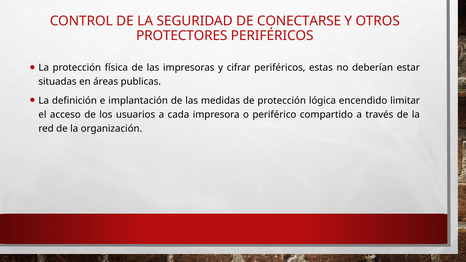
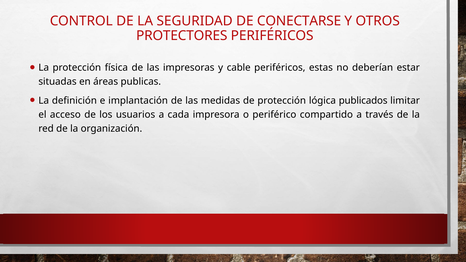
cifrar: cifrar -> cable
encendido: encendido -> publicados
